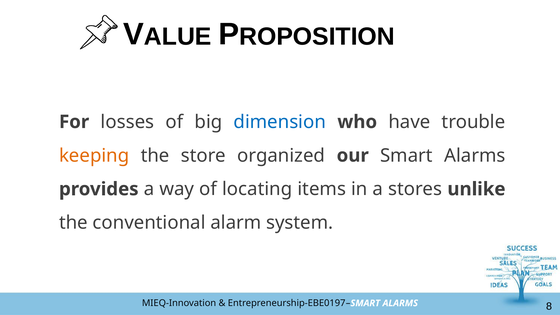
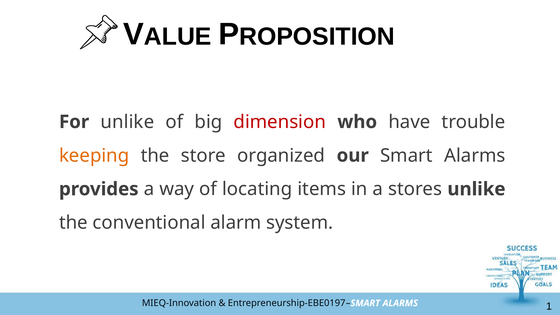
For losses: losses -> unlike
dimension colour: blue -> red
8: 8 -> 1
